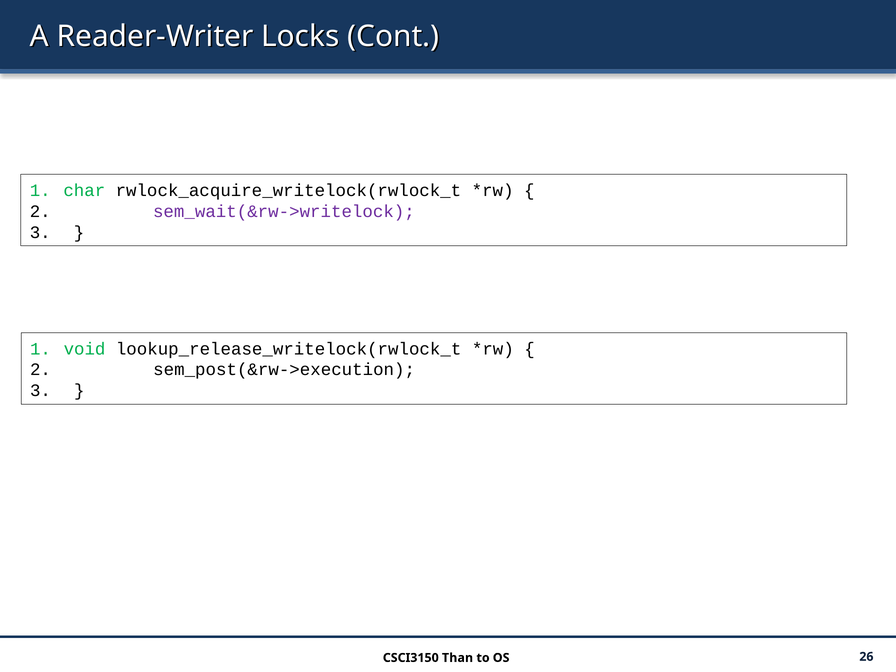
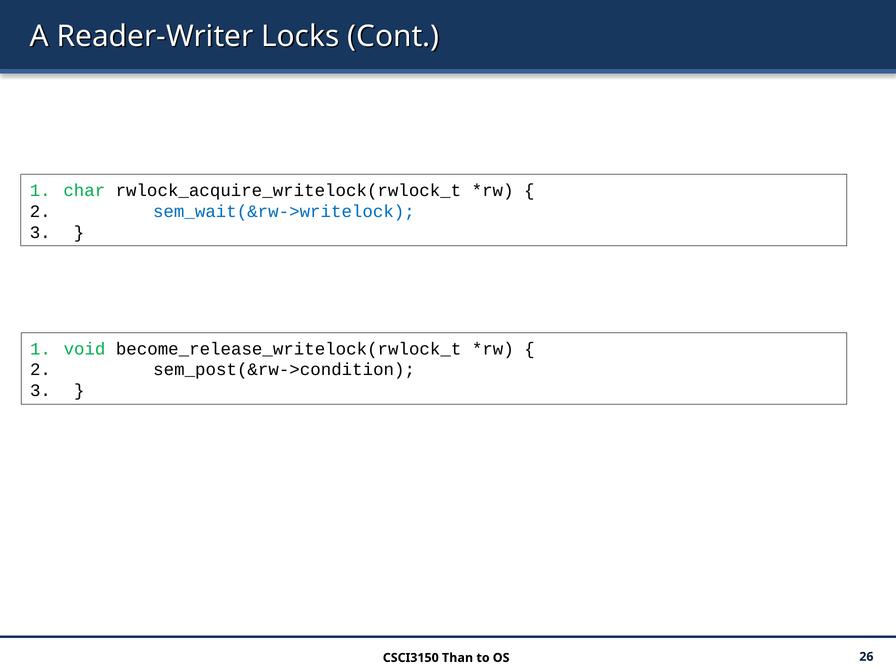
sem_wait(&rw->writelock colour: purple -> blue
lookup_release_writelock(rwlock_t: lookup_release_writelock(rwlock_t -> become_release_writelock(rwlock_t
sem_post(&rw->execution: sem_post(&rw->execution -> sem_post(&rw->condition
